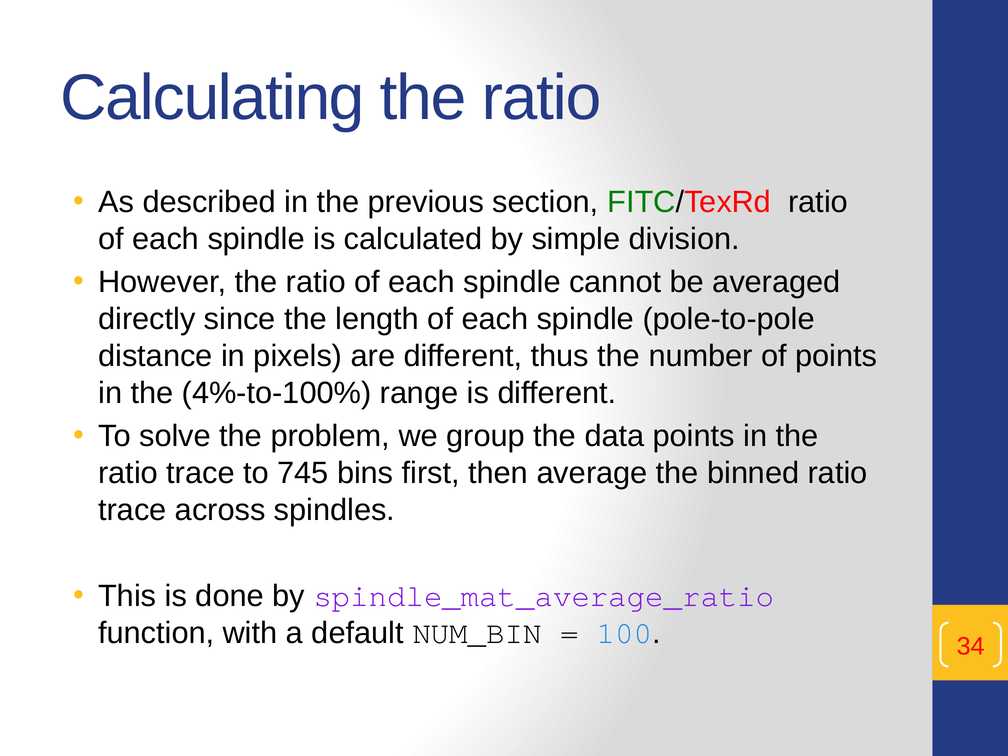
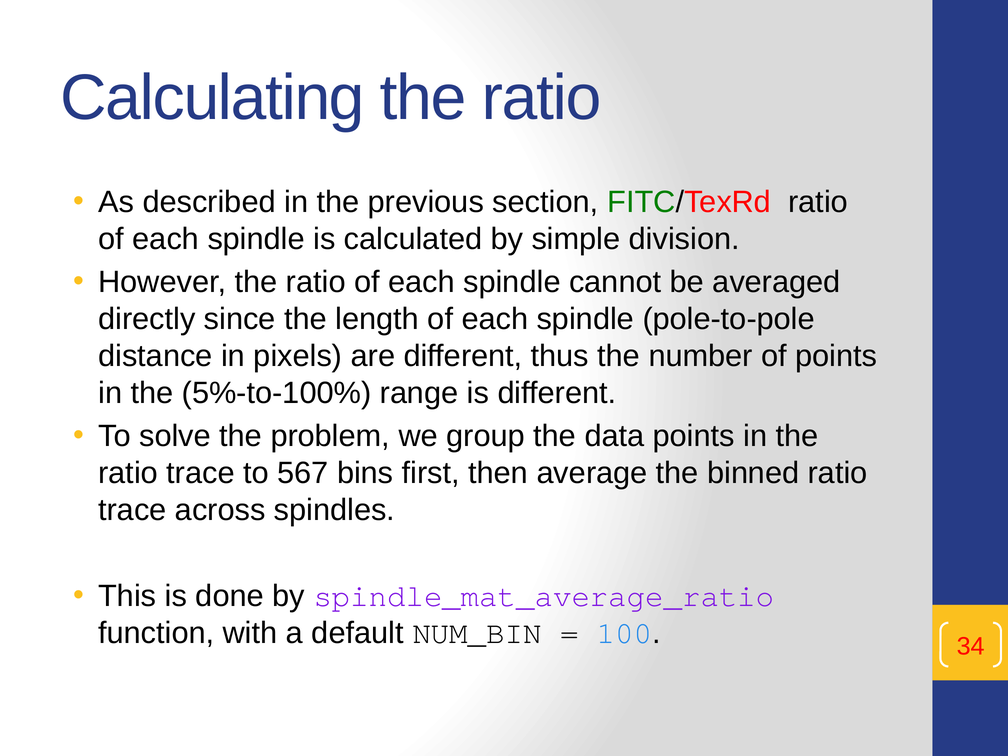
4%-to-100%: 4%-to-100% -> 5%-to-100%
745: 745 -> 567
